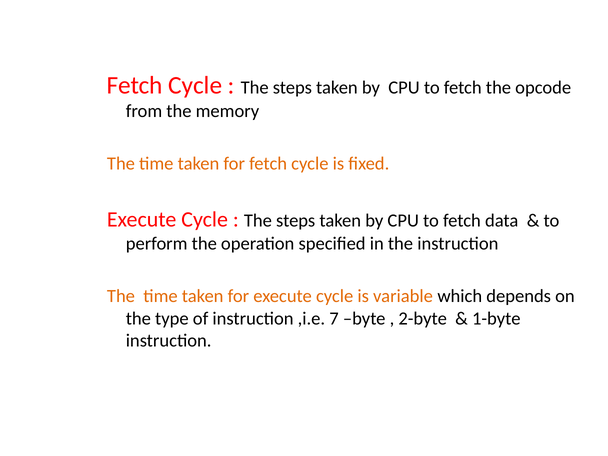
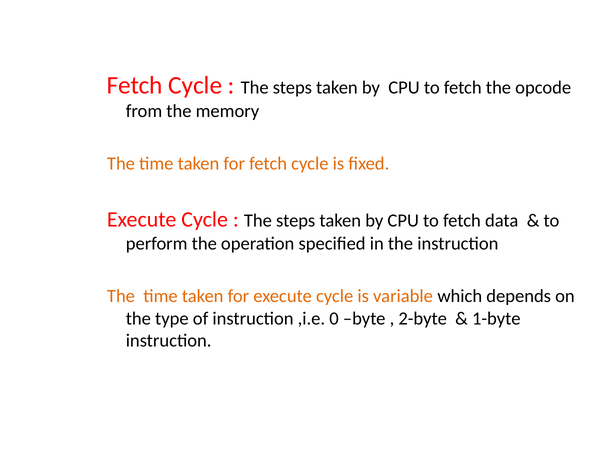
7: 7 -> 0
